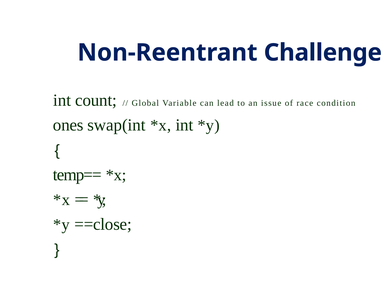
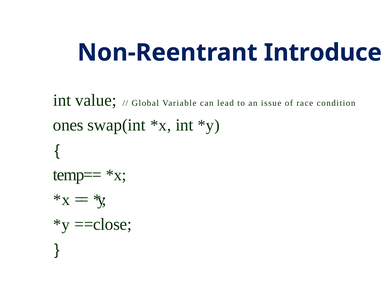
Challenge: Challenge -> Introduce
count: count -> value
